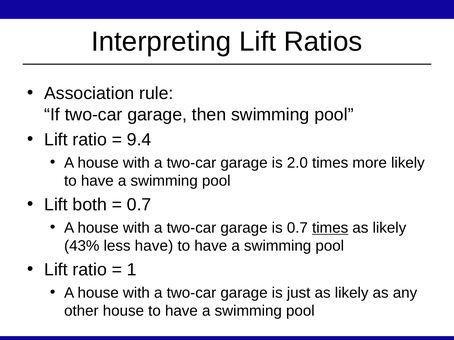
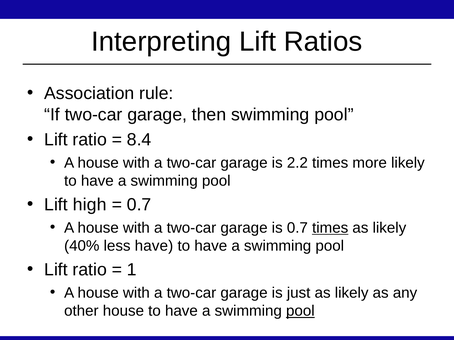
9.4: 9.4 -> 8.4
2.0: 2.0 -> 2.2
both: both -> high
43%: 43% -> 40%
pool at (300, 311) underline: none -> present
